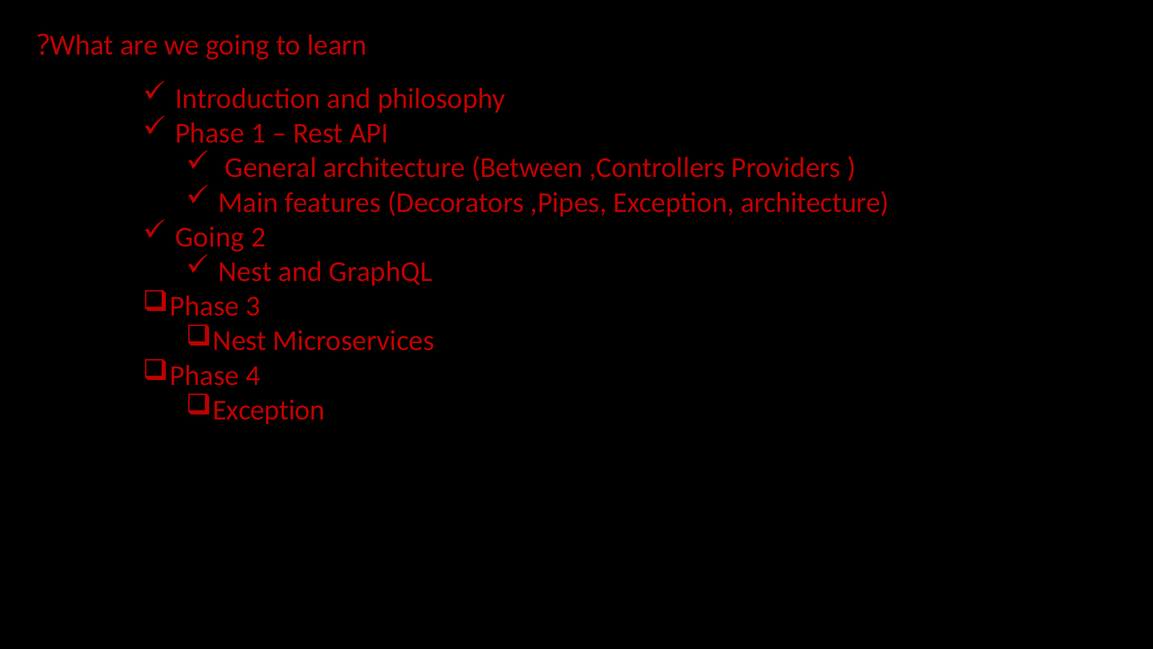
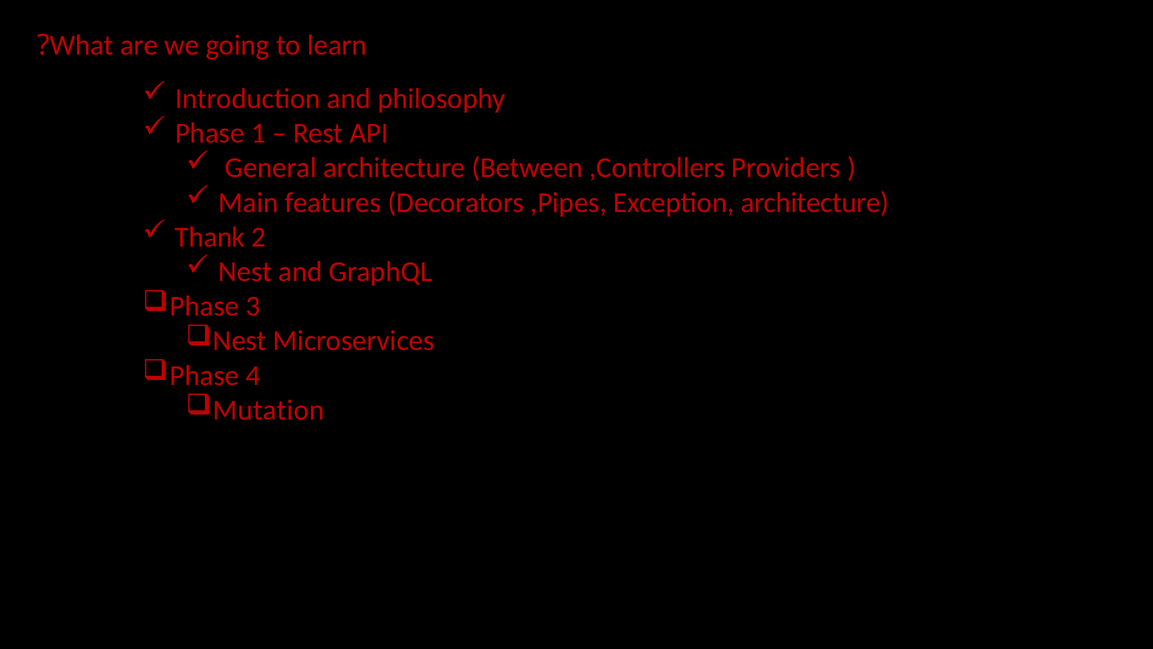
Going at (210, 237): Going -> Thank
Exception at (269, 410): Exception -> Mutation
